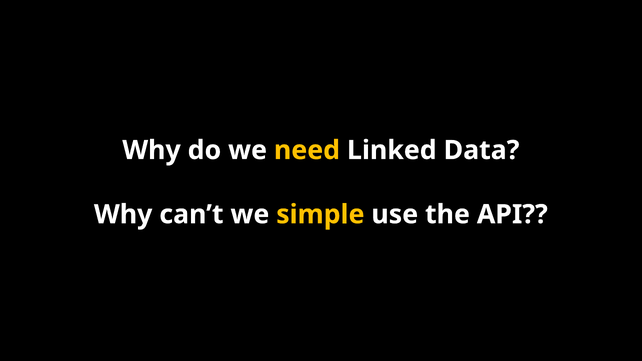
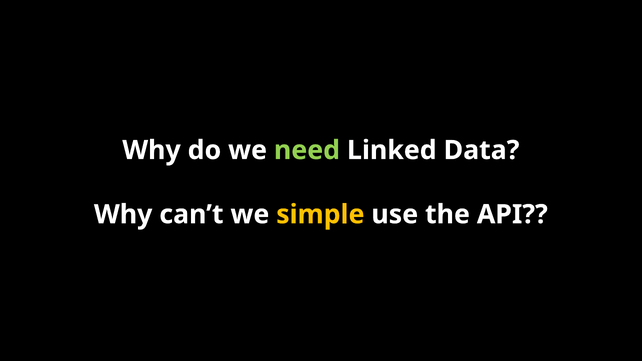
need colour: yellow -> light green
